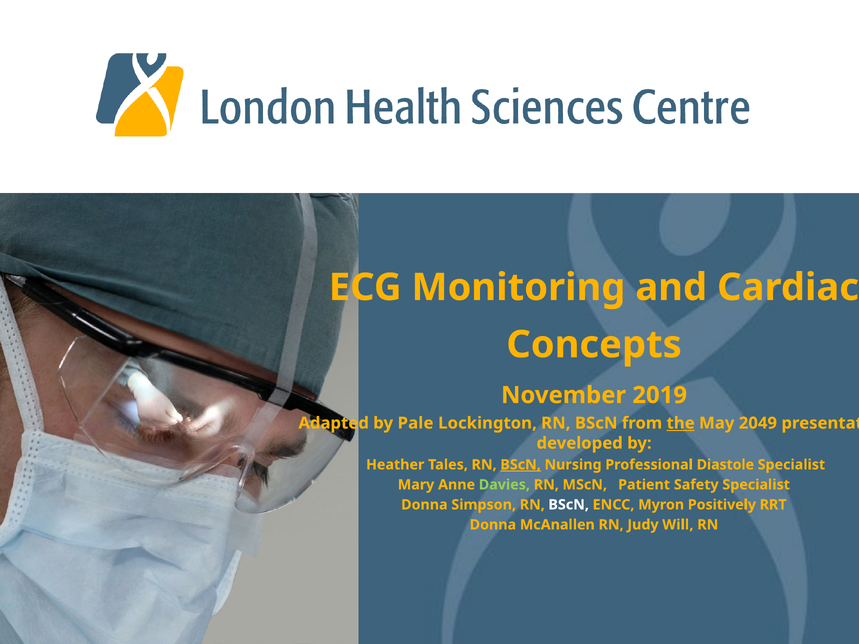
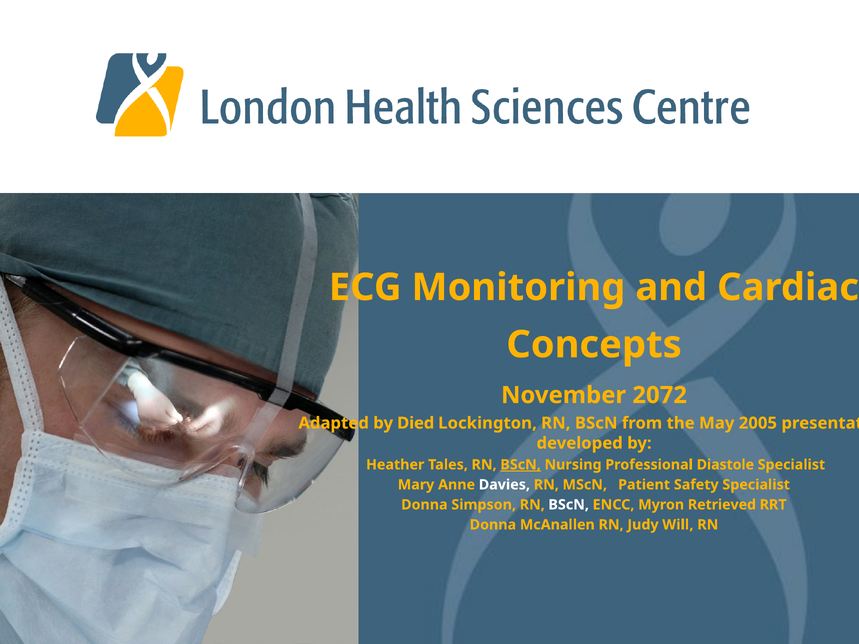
2019: 2019 -> 2072
Pale: Pale -> Died
the underline: present -> none
2049: 2049 -> 2005
Davies colour: light green -> white
Positively: Positively -> Retrieved
